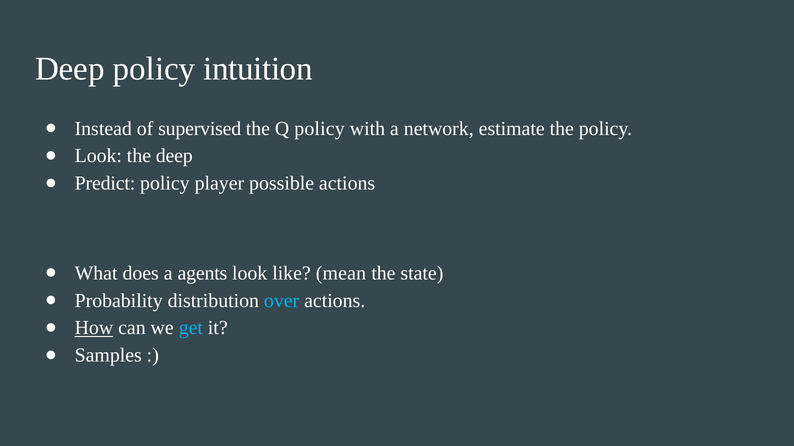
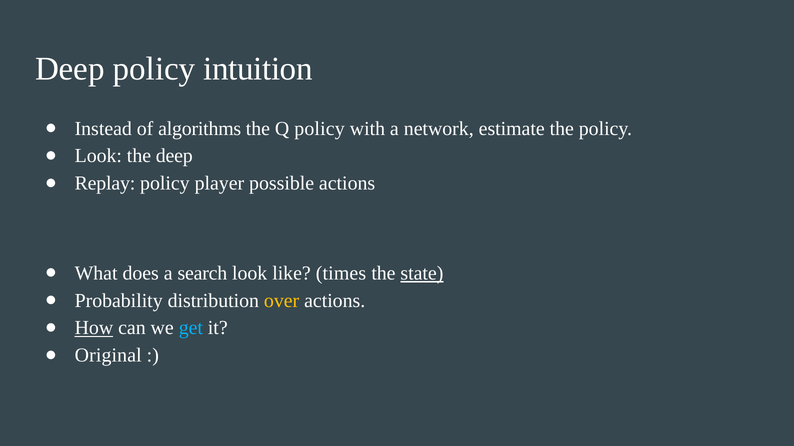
supervised: supervised -> algorithms
Predict: Predict -> Replay
agents: agents -> search
mean: mean -> times
state underline: none -> present
over colour: light blue -> yellow
Samples: Samples -> Original
